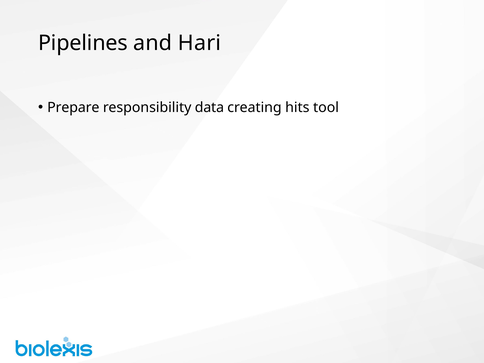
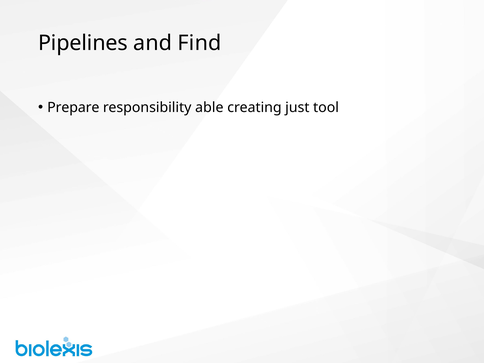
Hari: Hari -> Find
data: data -> able
hits: hits -> just
